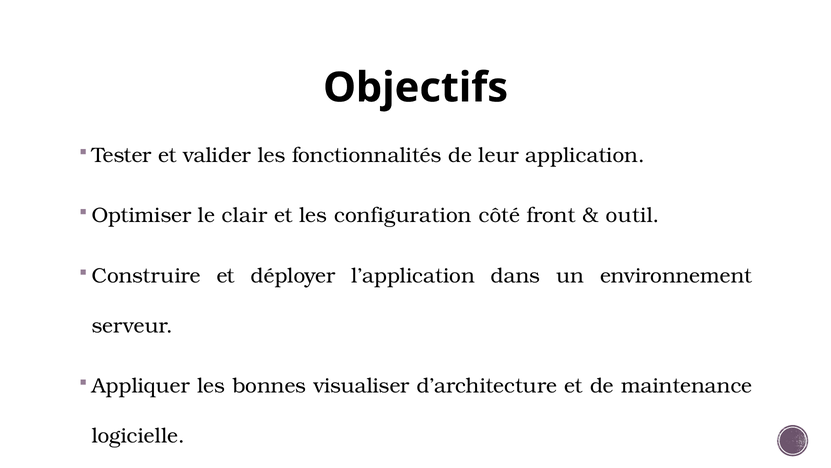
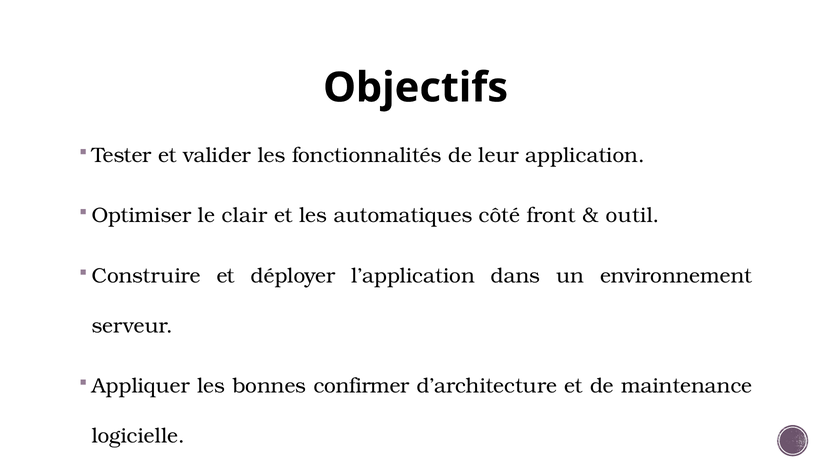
configuration: configuration -> automatiques
visualiser: visualiser -> confirmer
